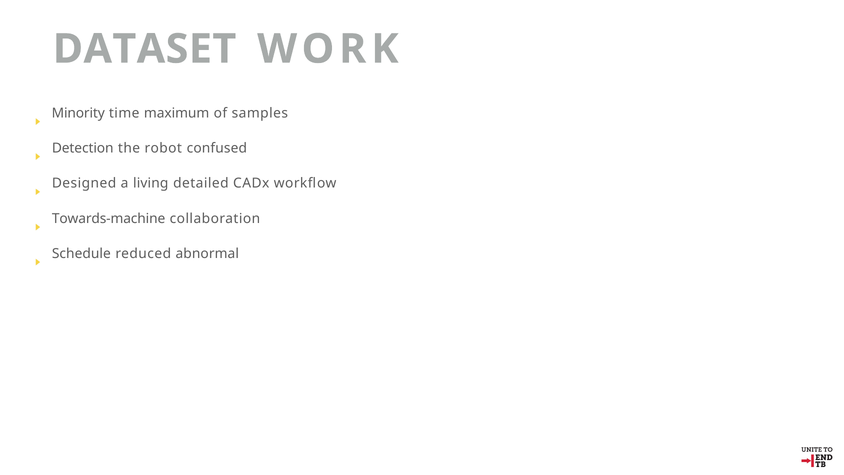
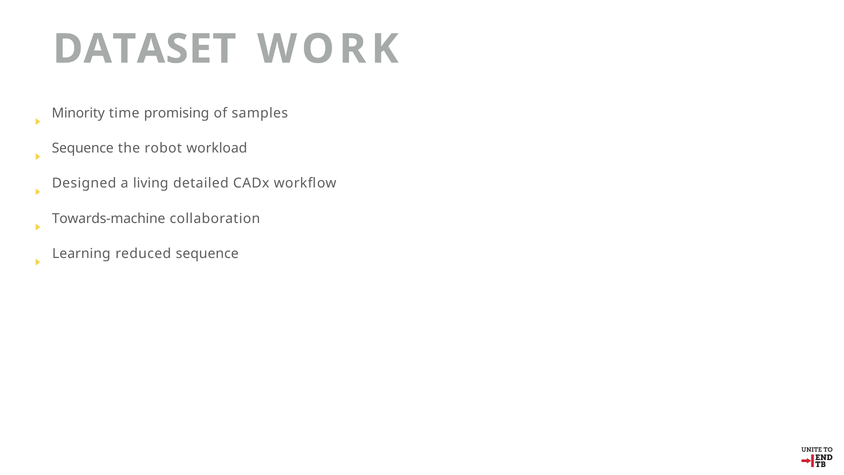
maximum: maximum -> promising
Detection at (83, 148): Detection -> Sequence
confused: confused -> workload
Schedule: Schedule -> Learning
reduced abnormal: abnormal -> sequence
